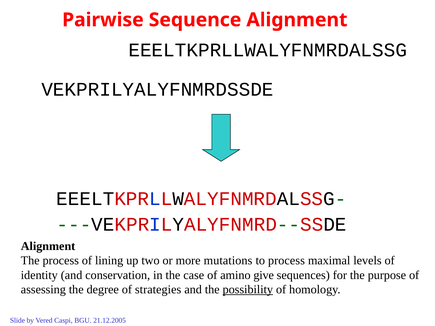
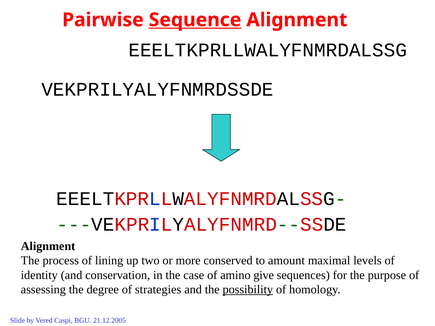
Sequence underline: none -> present
mutations: mutations -> conserved
to process: process -> amount
